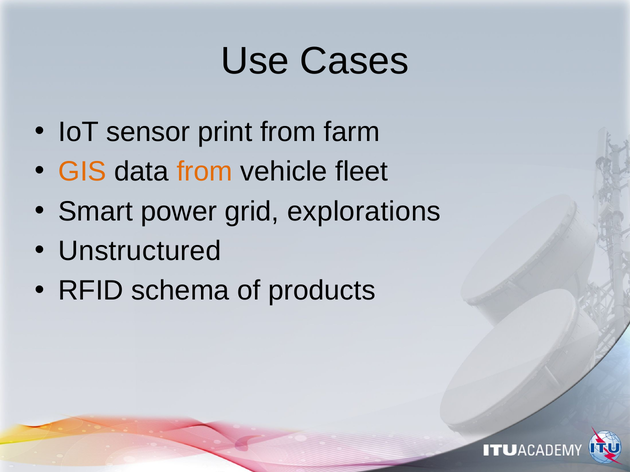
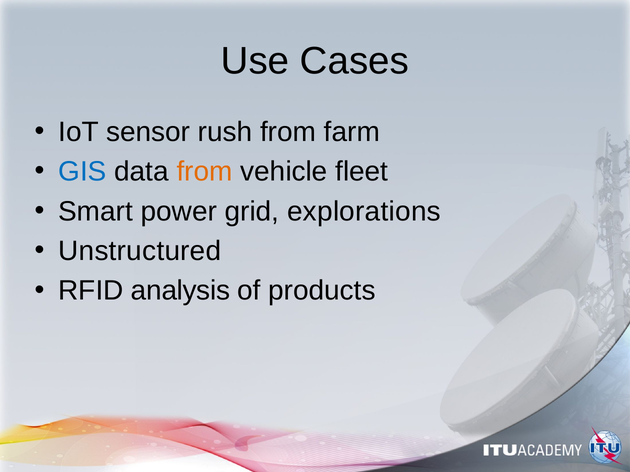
print: print -> rush
GIS colour: orange -> blue
schema: schema -> analysis
